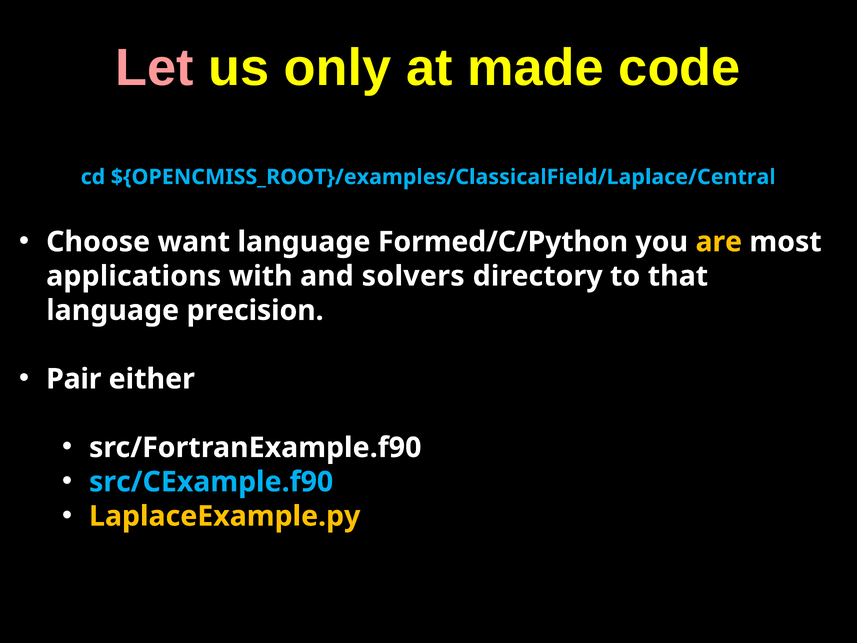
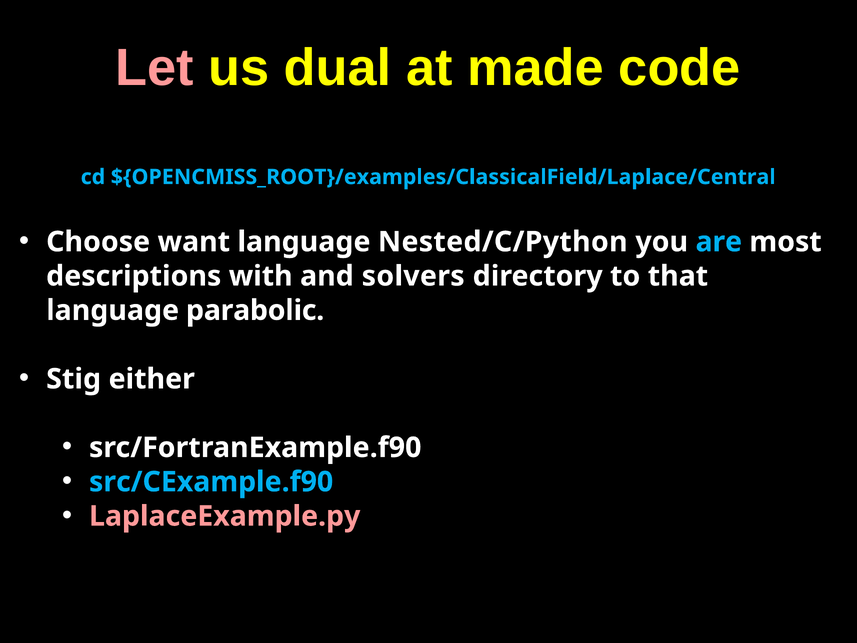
only: only -> dual
Formed/C/Python: Formed/C/Python -> Nested/C/Python
are colour: yellow -> light blue
applications: applications -> descriptions
precision: precision -> parabolic
Pair: Pair -> Stig
LaplaceExample.py colour: yellow -> pink
